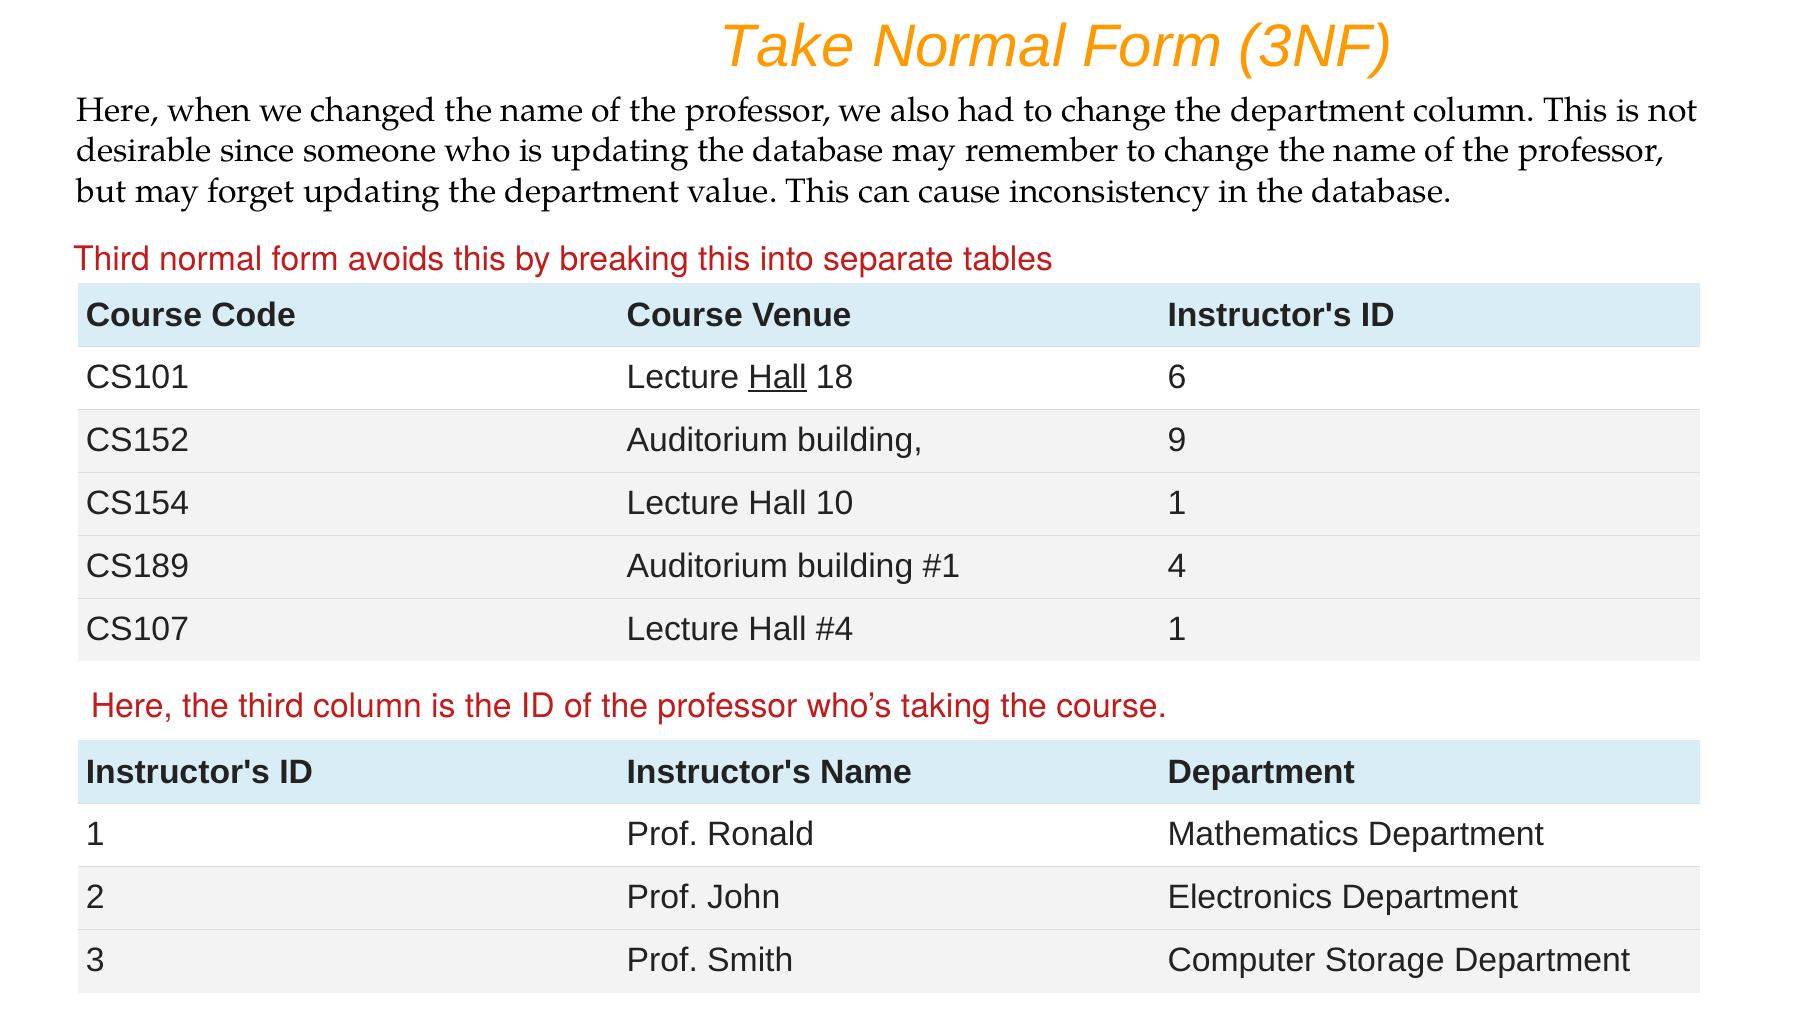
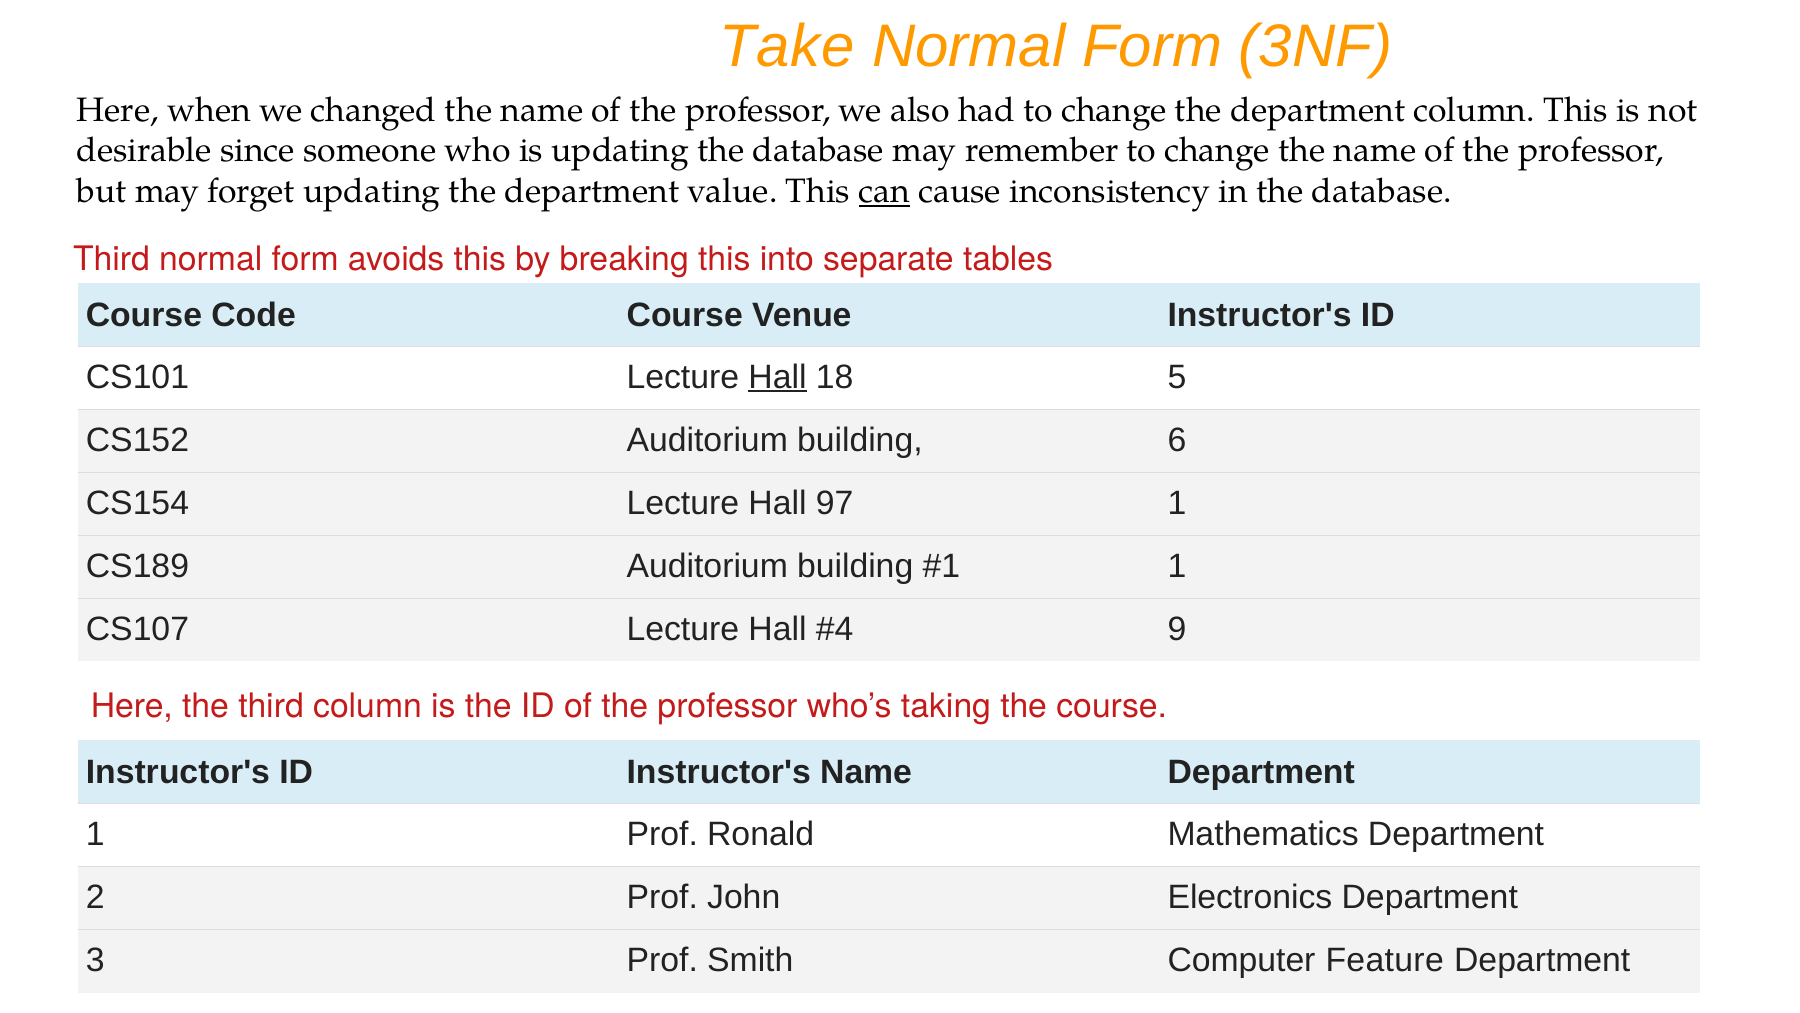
can underline: none -> present
6: 6 -> 5
9: 9 -> 6
10: 10 -> 97
4 at (1177, 566): 4 -> 1
1 at (1177, 629): 1 -> 9
Storage: Storage -> Feature
